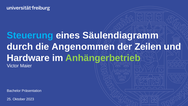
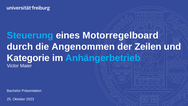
Säulendiagramm: Säulendiagramm -> Motorregelboard
Hardware: Hardware -> Kategorie
Anhängerbetrieb colour: light green -> light blue
